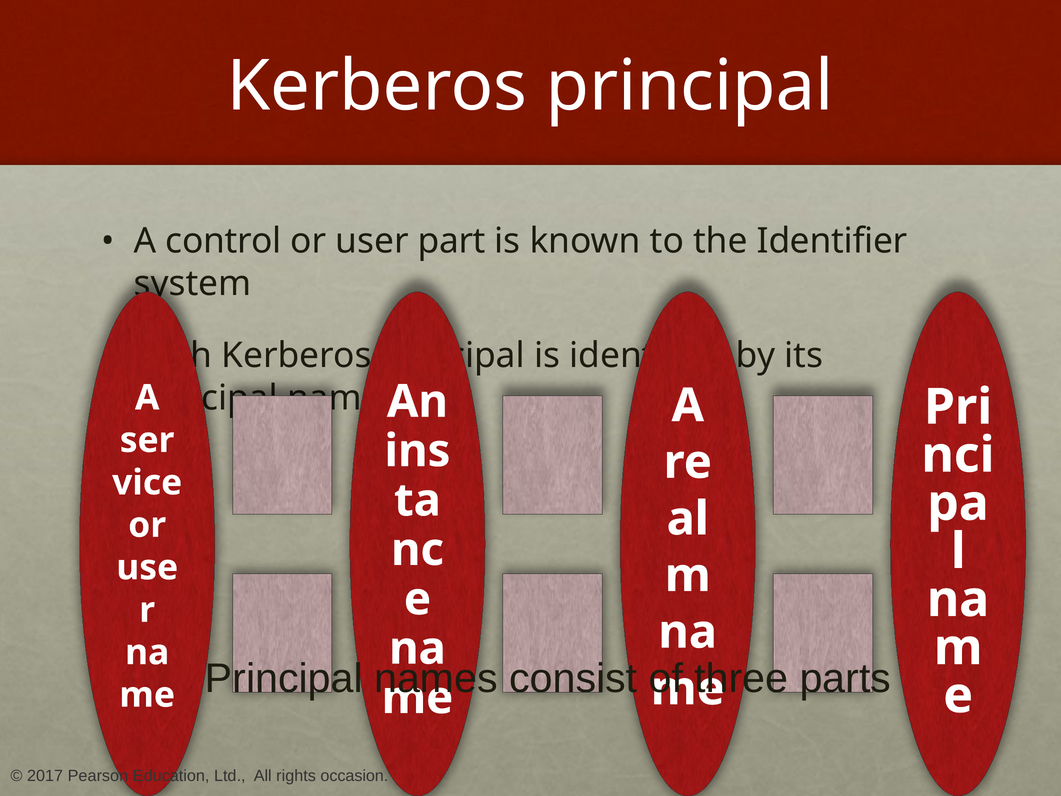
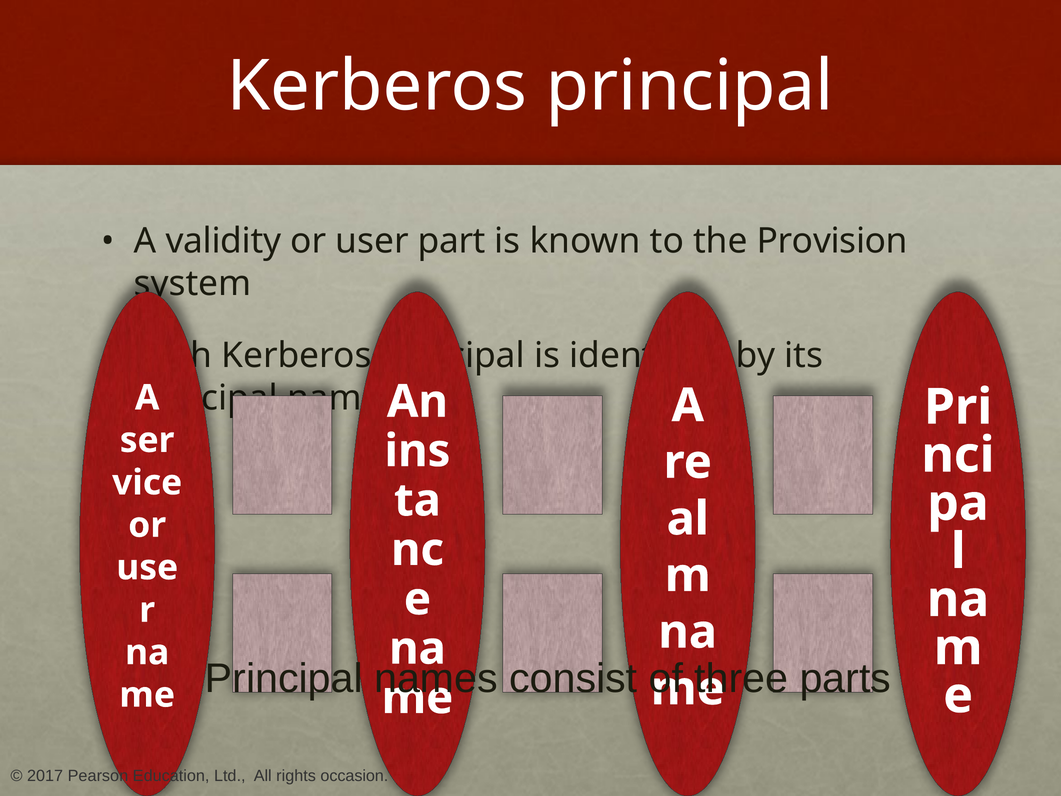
control: control -> validity
Identifier: Identifier -> Provision
